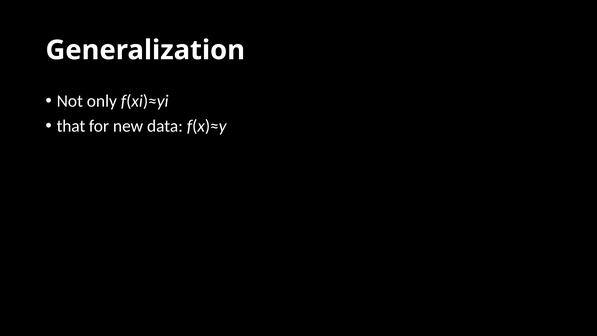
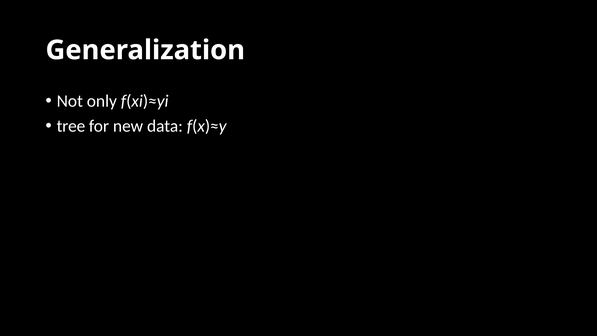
that: that -> tree
